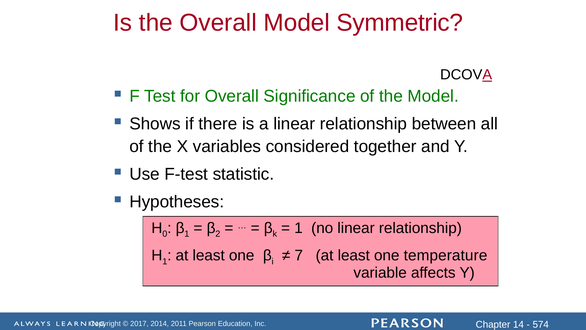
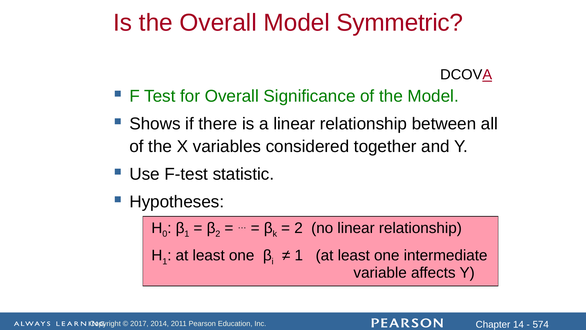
1 at (299, 228): 1 -> 2
7 at (299, 255): 7 -> 1
temperature: temperature -> intermediate
